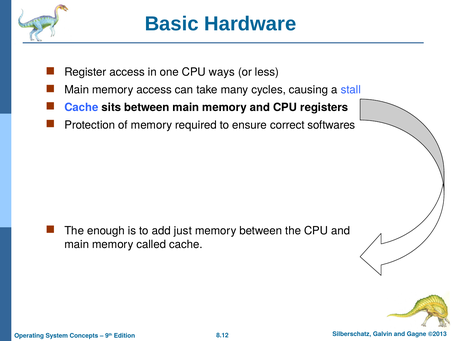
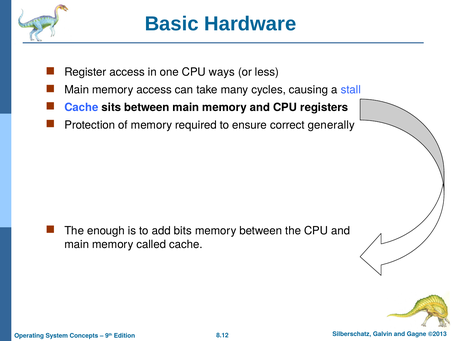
softwares: softwares -> generally
just: just -> bits
